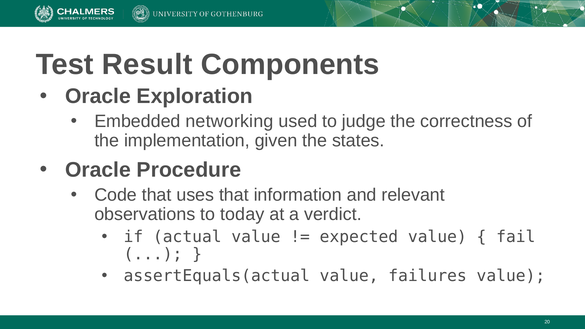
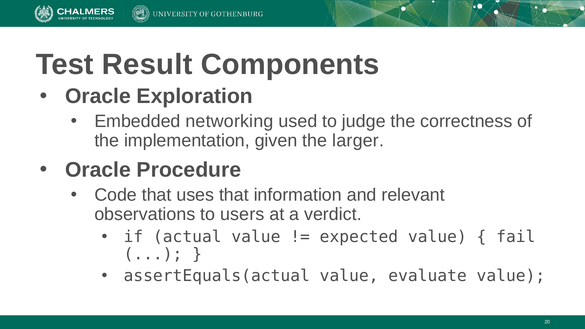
states: states -> larger
today: today -> users
failures: failures -> evaluate
